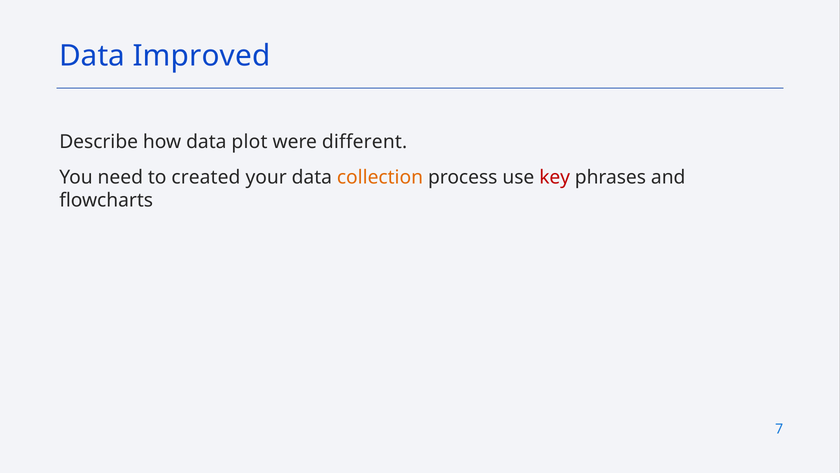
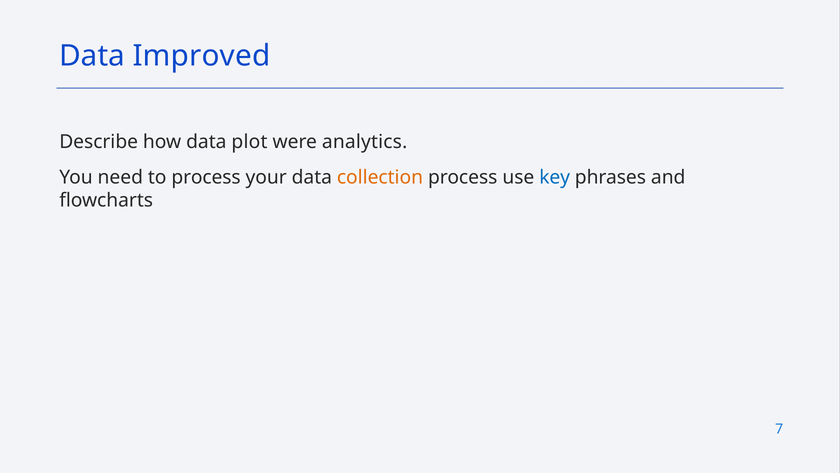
different: different -> analytics
to created: created -> process
key colour: red -> blue
